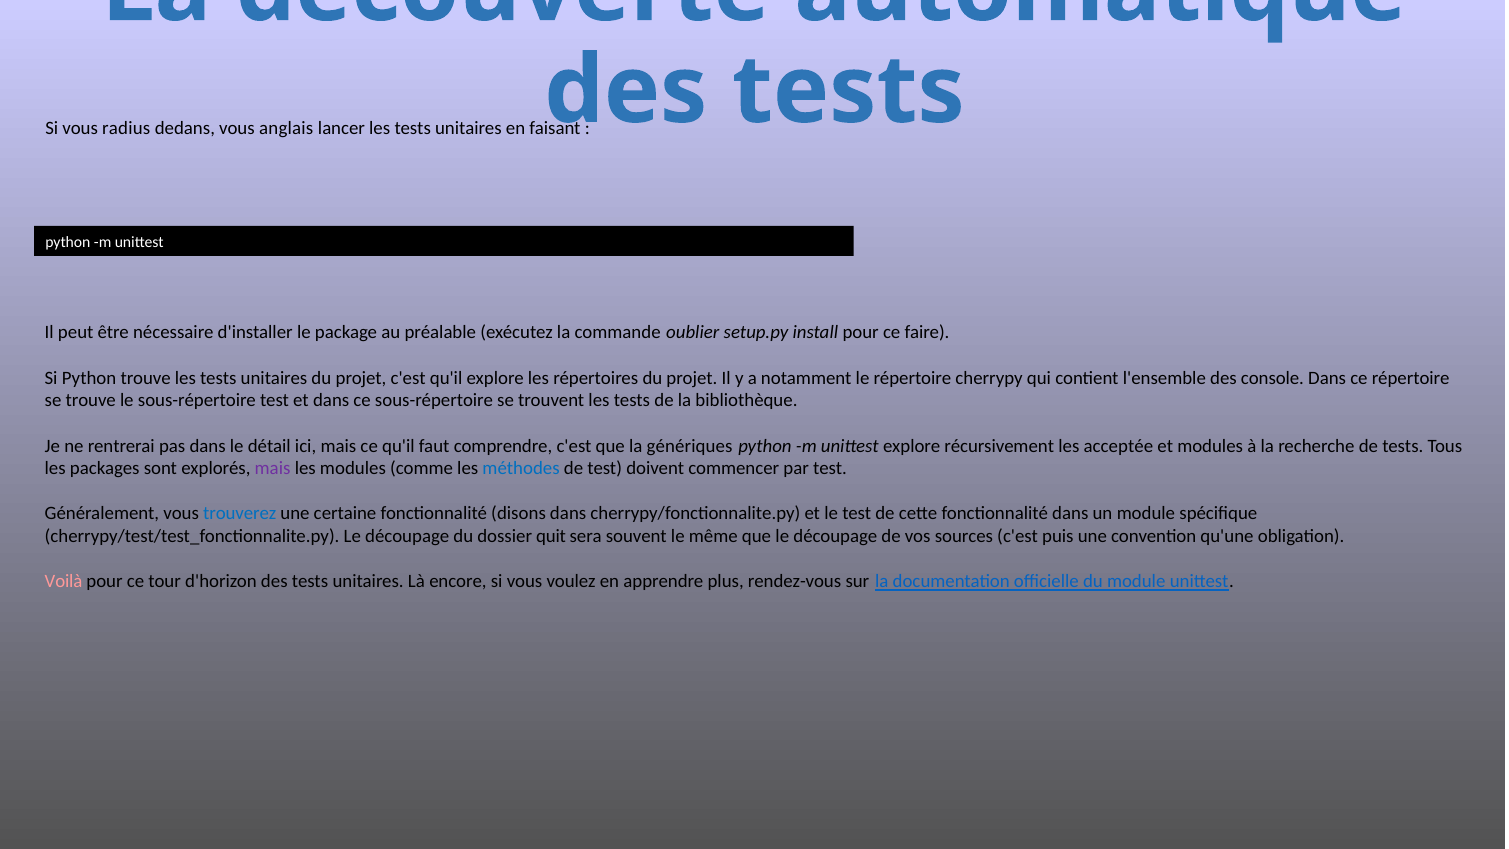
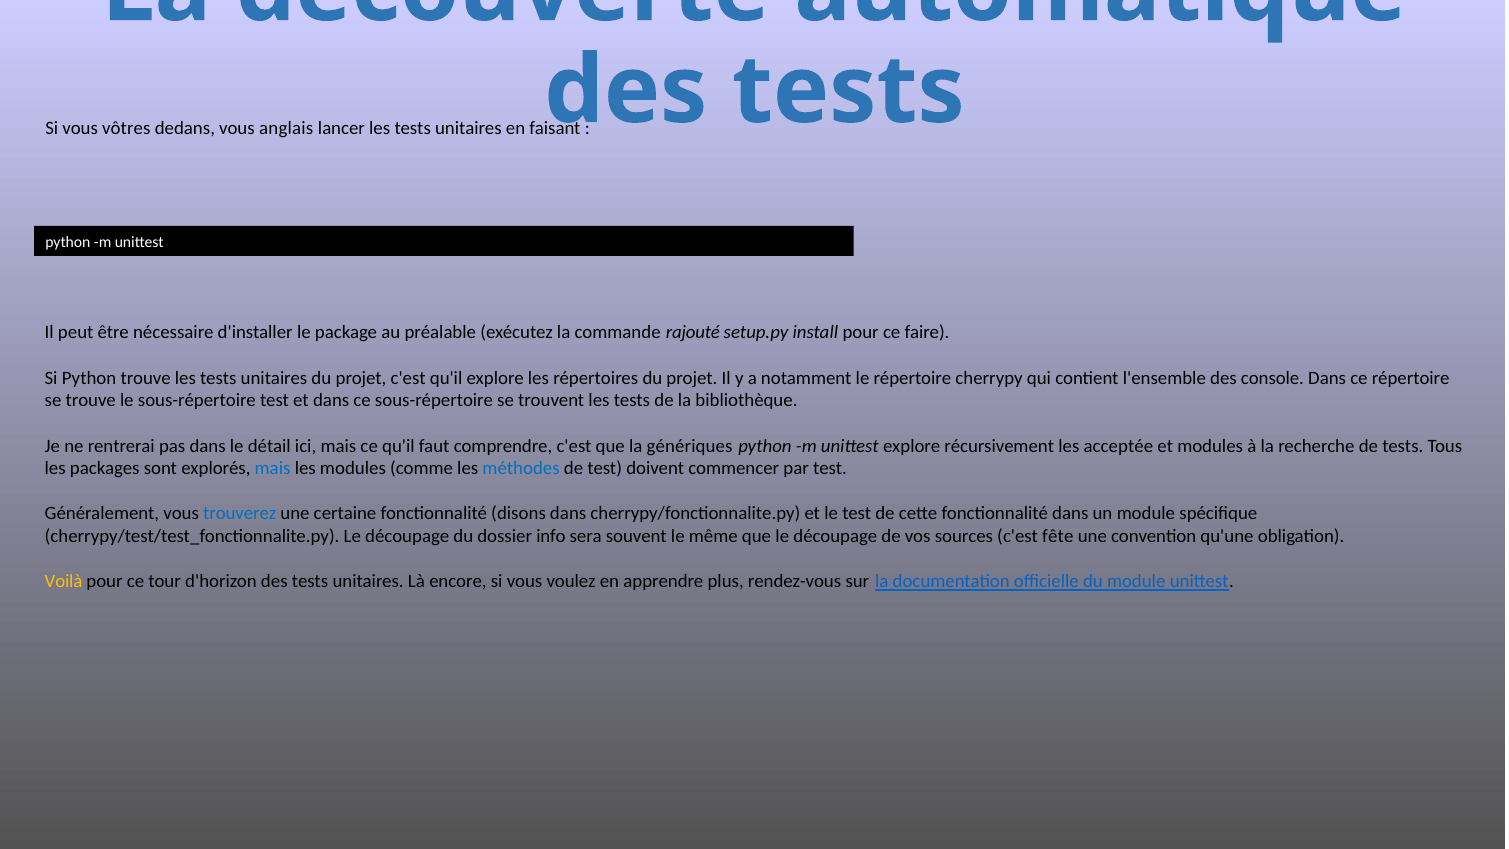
radius: radius -> vôtres
oublier: oublier -> rajouté
mais at (273, 468) colour: purple -> blue
quit: quit -> info
puis: puis -> fête
Voilà colour: pink -> yellow
